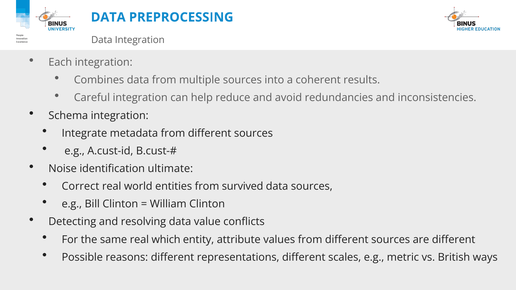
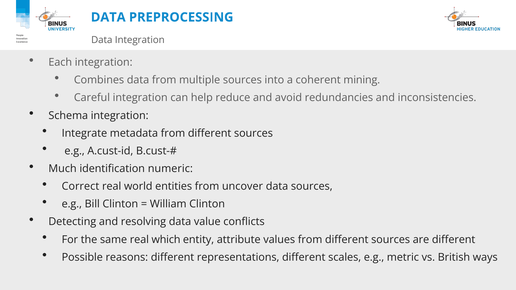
results: results -> mining
Noise: Noise -> Much
ultimate: ultimate -> numeric
survived: survived -> uncover
